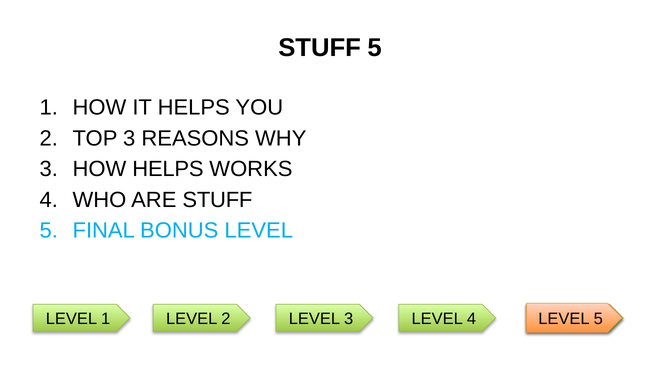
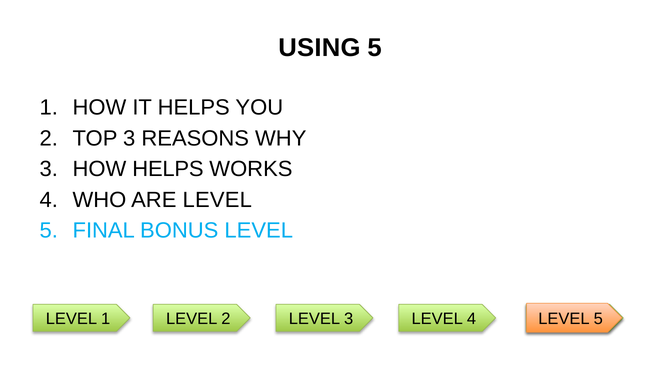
STUFF at (320, 48): STUFF -> USING
ARE STUFF: STUFF -> LEVEL
